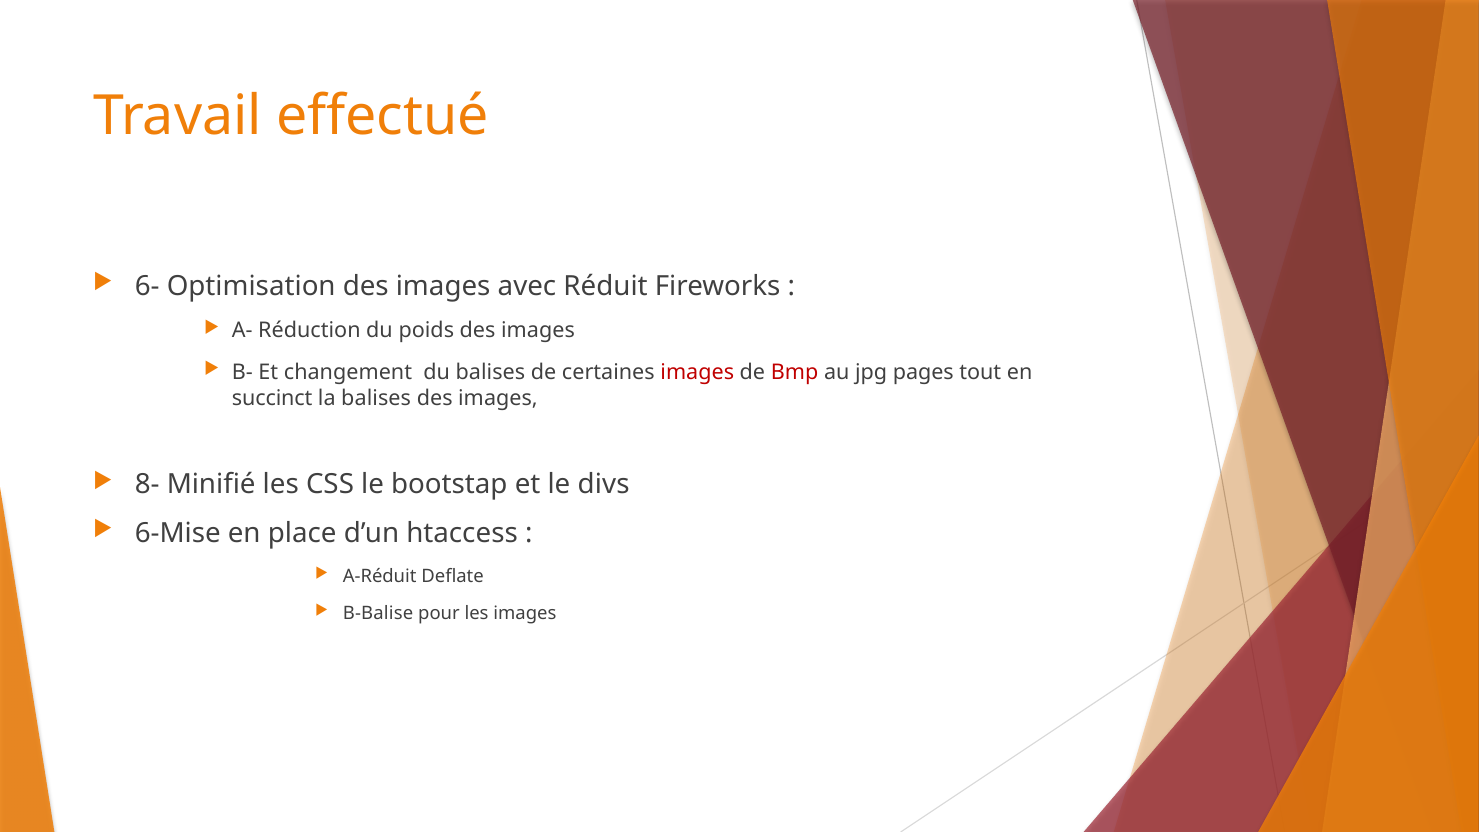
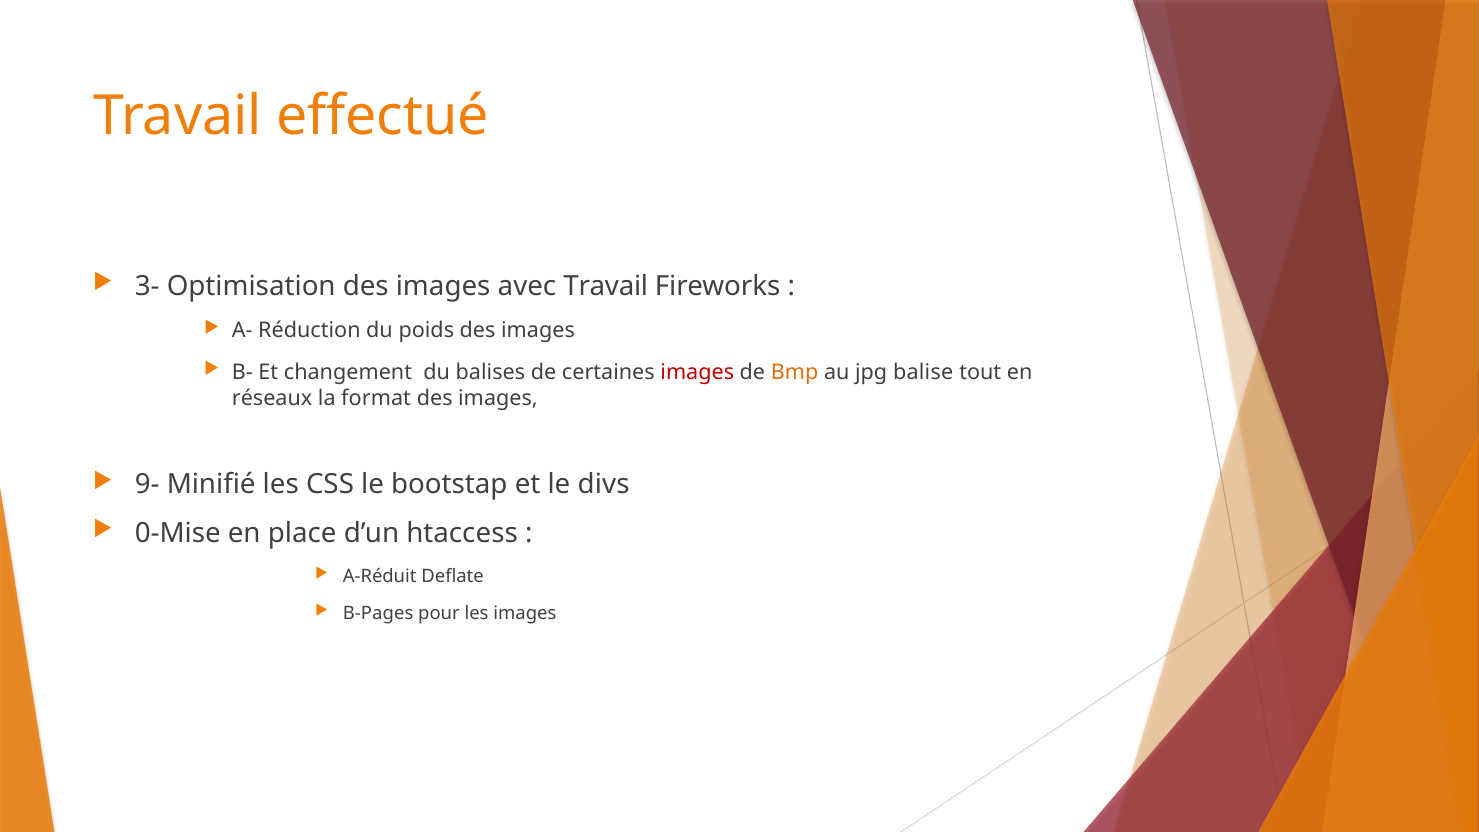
6-: 6- -> 3-
avec Réduit: Réduit -> Travail
Bmp colour: red -> orange
pages: pages -> balise
succinct: succinct -> réseaux
la balises: balises -> format
8-: 8- -> 9-
6-Mise: 6-Mise -> 0-Mise
B-Balise: B-Balise -> B-Pages
